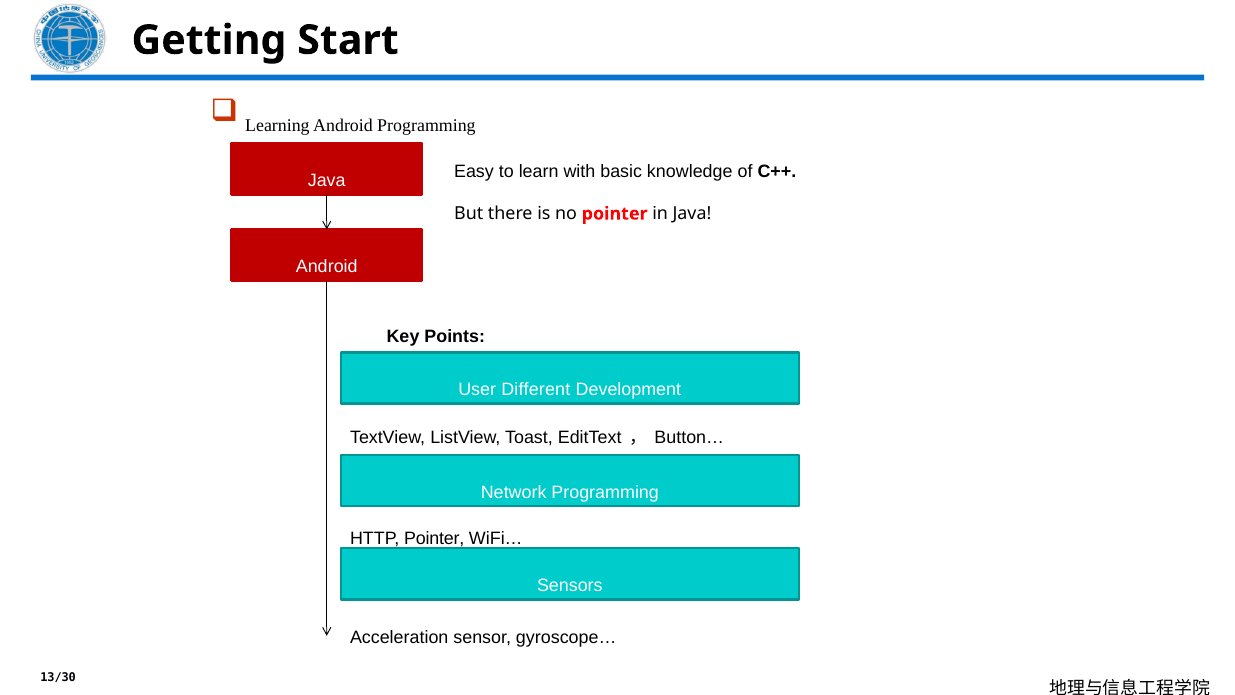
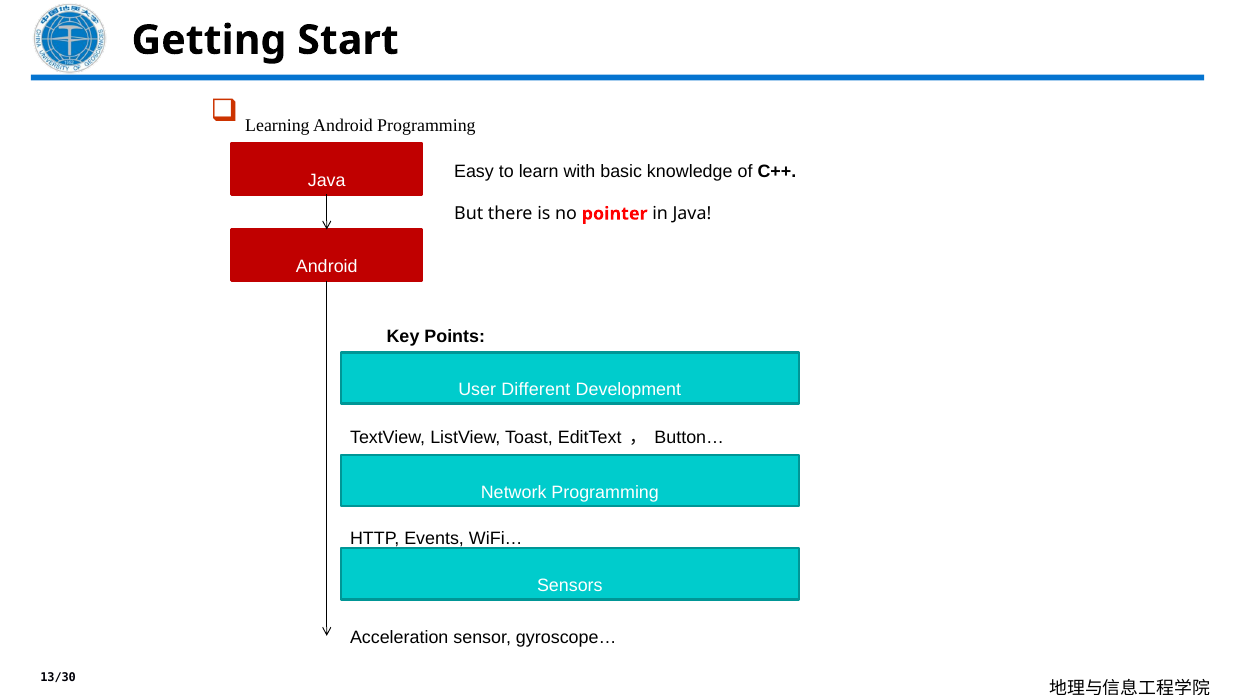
HTTP Pointer: Pointer -> Events
